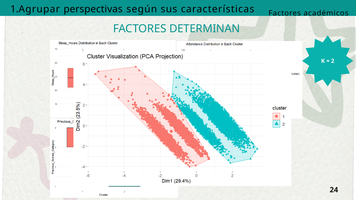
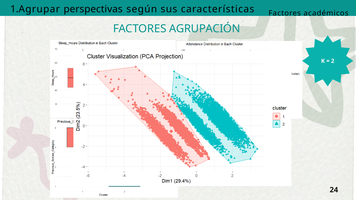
DETERMINAN: DETERMINAN -> AGRUPACIÓN
